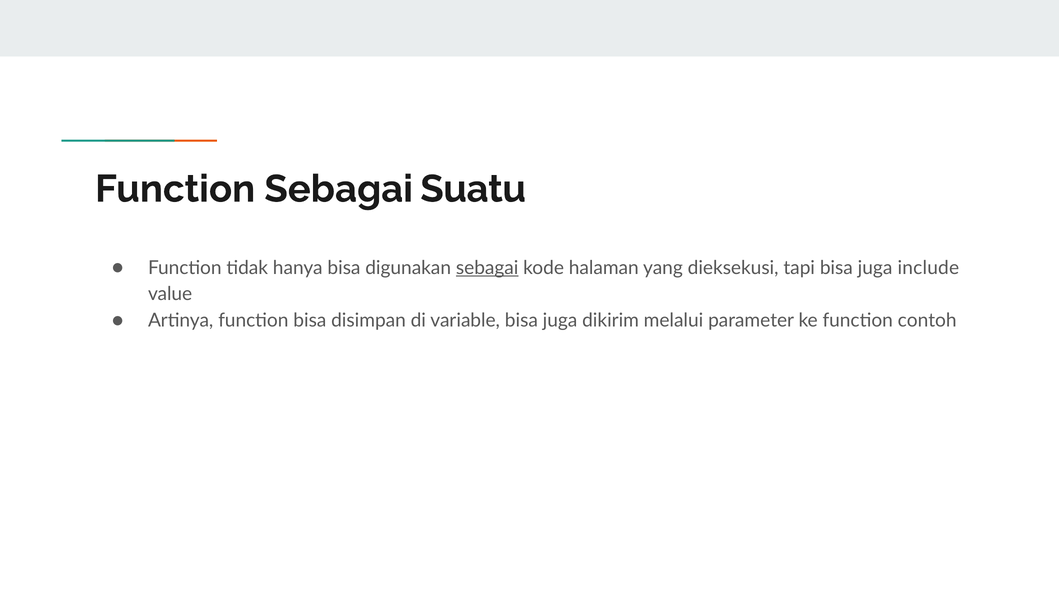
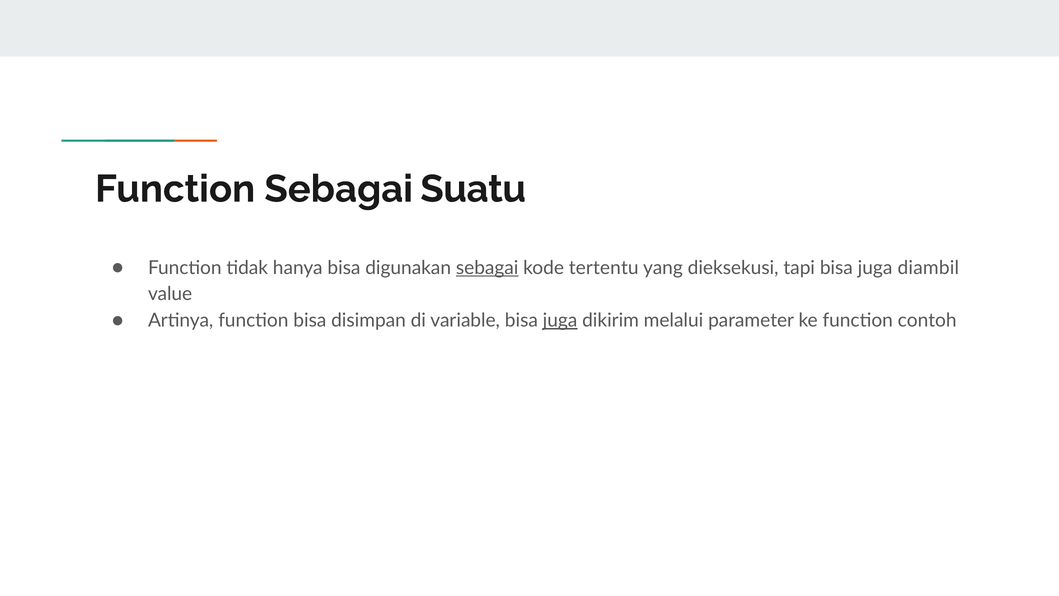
halaman: halaman -> tertentu
include: include -> diambil
juga at (560, 320) underline: none -> present
